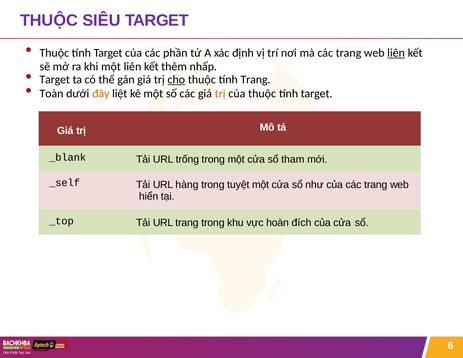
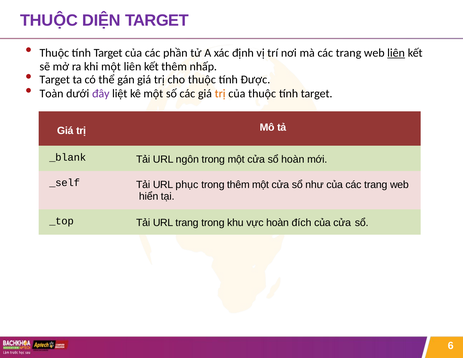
SIÊU: SIÊU -> DIỆN
cho underline: present -> none
tính Trang: Trang -> Được
đây colour: orange -> purple
trống: trống -> ngôn
sổ tham: tham -> hoàn
hàng: hàng -> phục
trong tuyệt: tuyệt -> thêm
